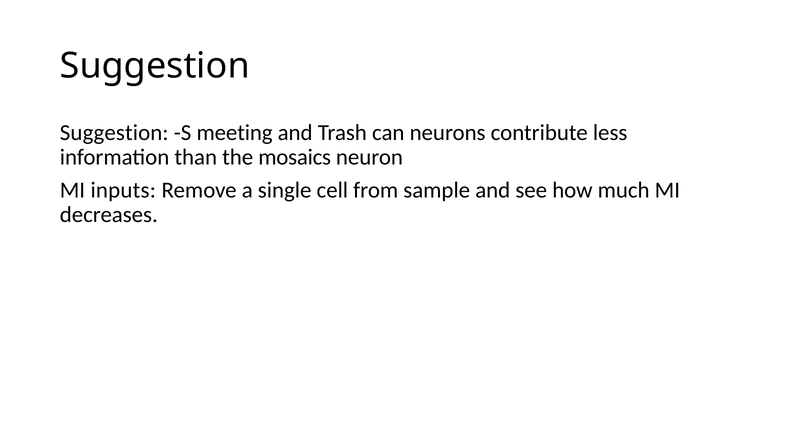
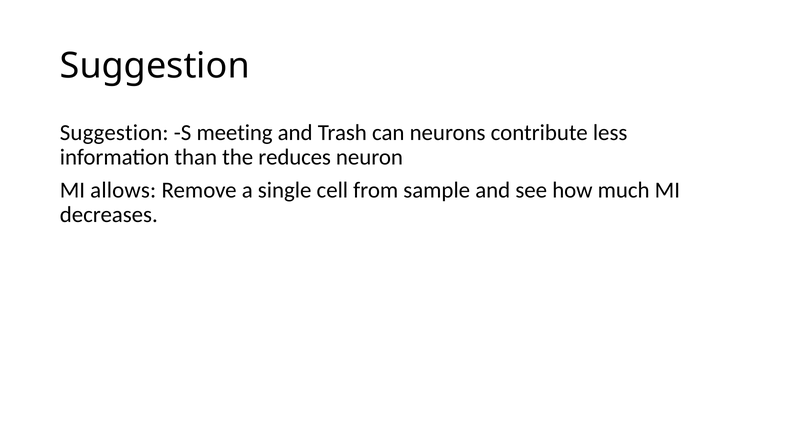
mosaics: mosaics -> reduces
inputs: inputs -> allows
